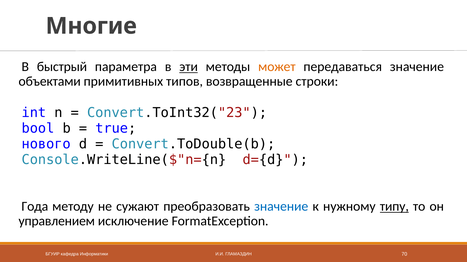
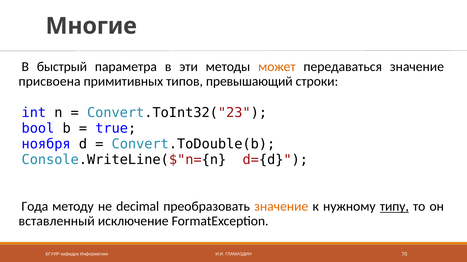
эти underline: present -> none
объектами: объектами -> присвоена
возвращенные: возвращенные -> превышающий
нового: нового -> ноября
сужают: сужают -> decimal
значение at (281, 207) colour: blue -> orange
управлением: управлением -> вставленный
